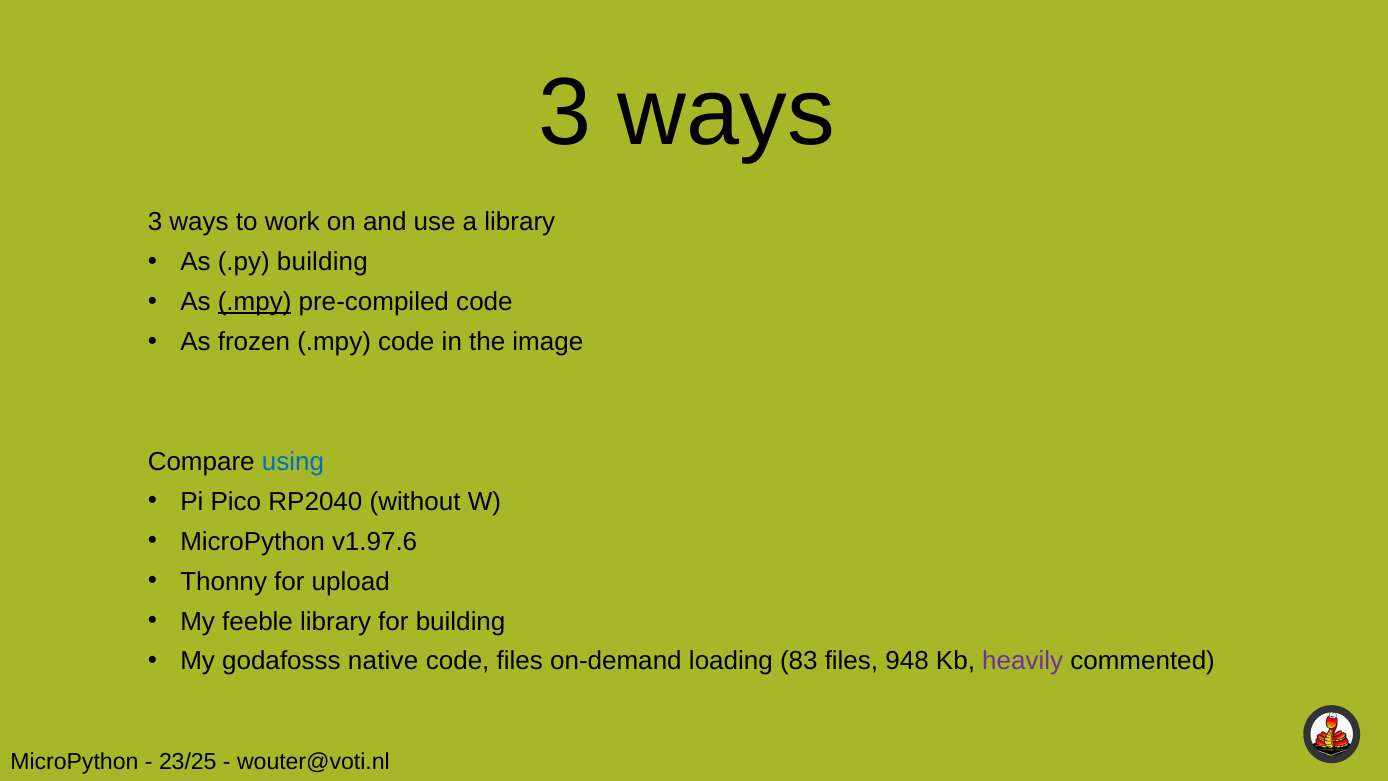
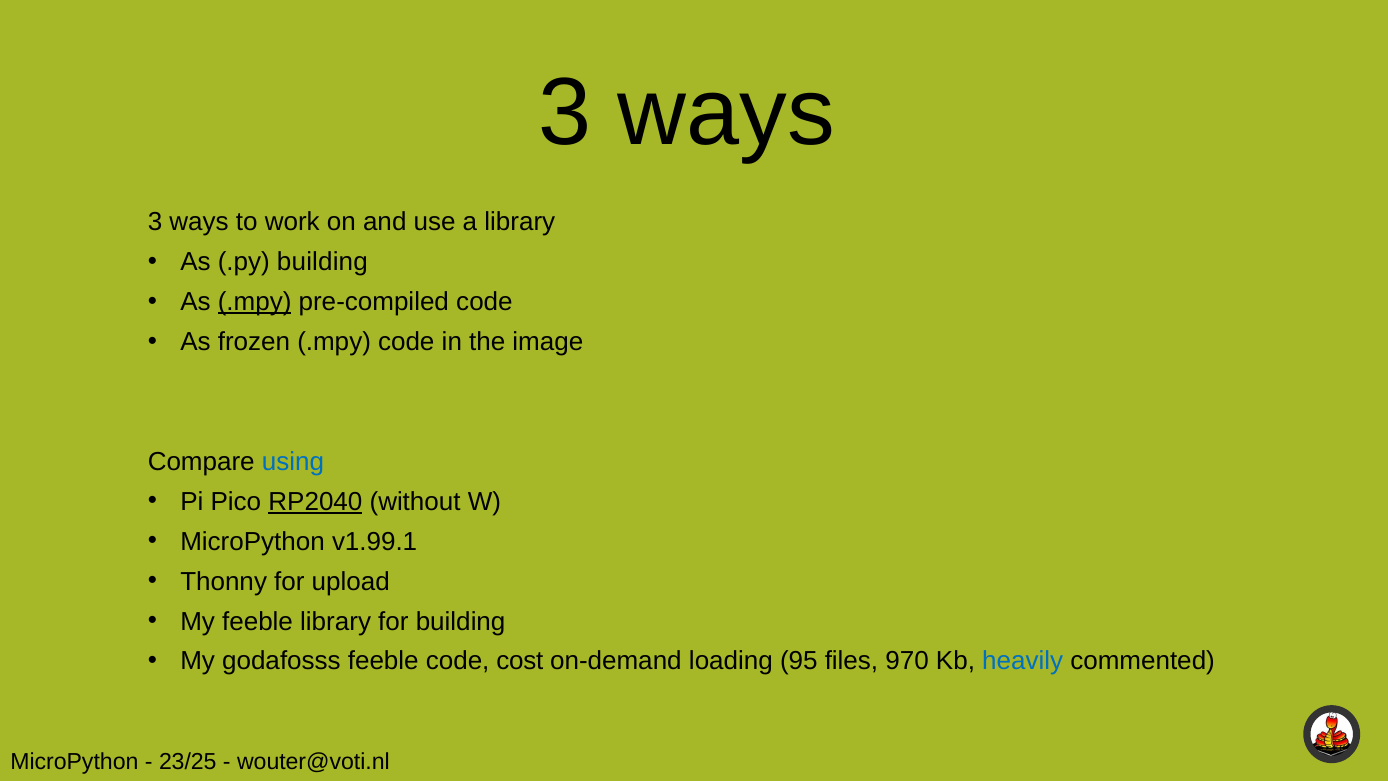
RP2040 underline: none -> present
v1.97.6: v1.97.6 -> v1.99.1
godafosss native: native -> feeble
code files: files -> cost
83: 83 -> 95
948: 948 -> 970
heavily colour: purple -> blue
